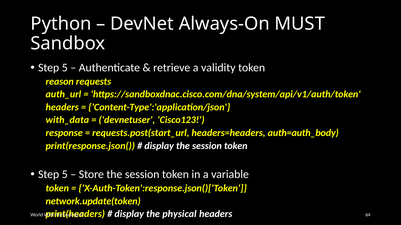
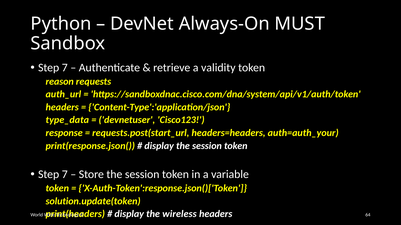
5 at (65, 68): 5 -> 7
with_data: with_data -> type_data
auth=auth_body: auth=auth_body -> auth=auth_your
5 at (65, 175): 5 -> 7
network.update(token: network.update(token -> solution.update(token
physical: physical -> wireless
